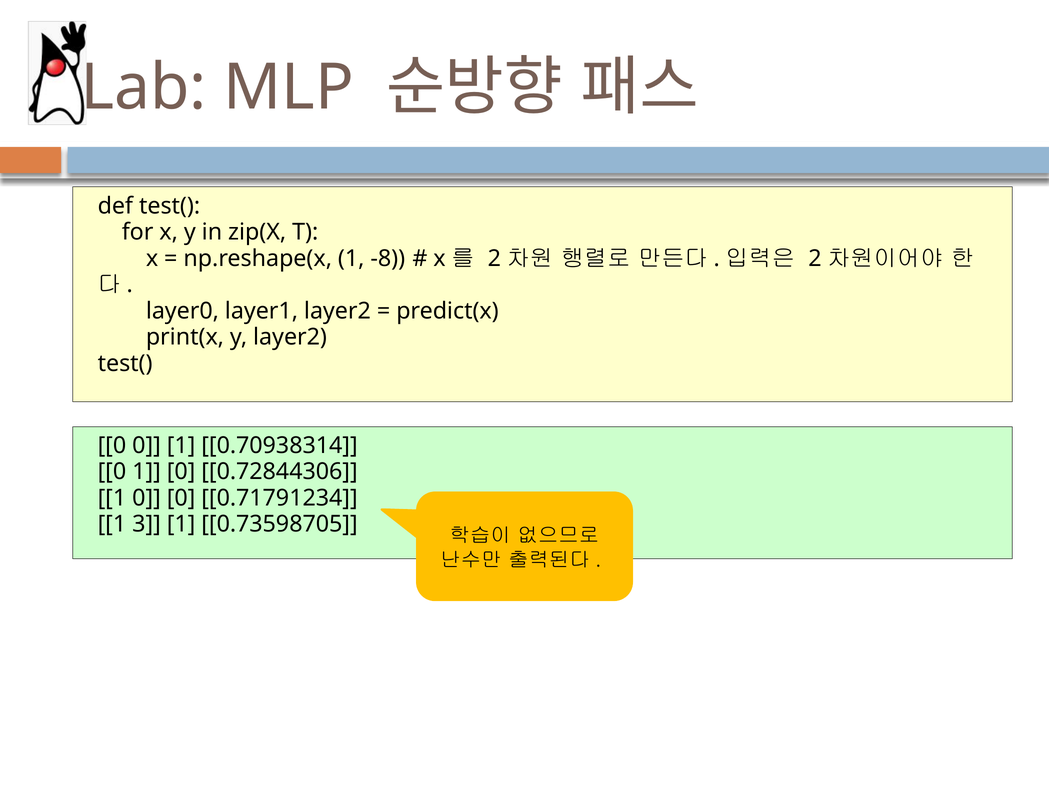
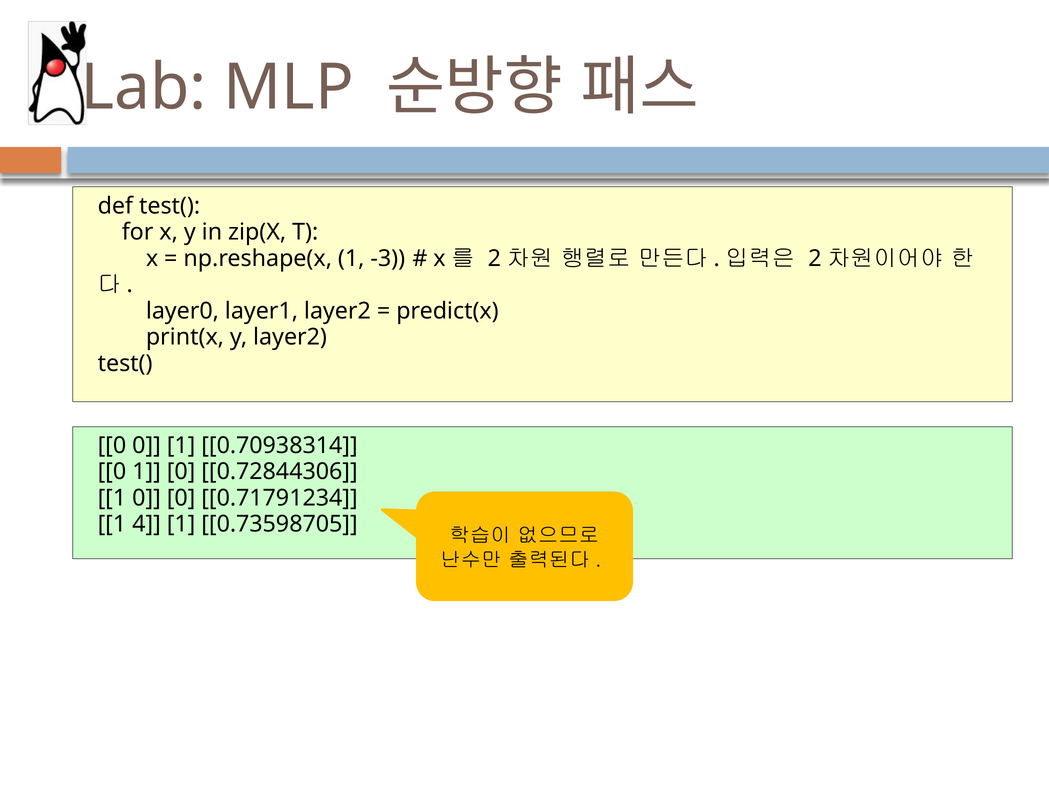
-8: -8 -> -3
3: 3 -> 4
